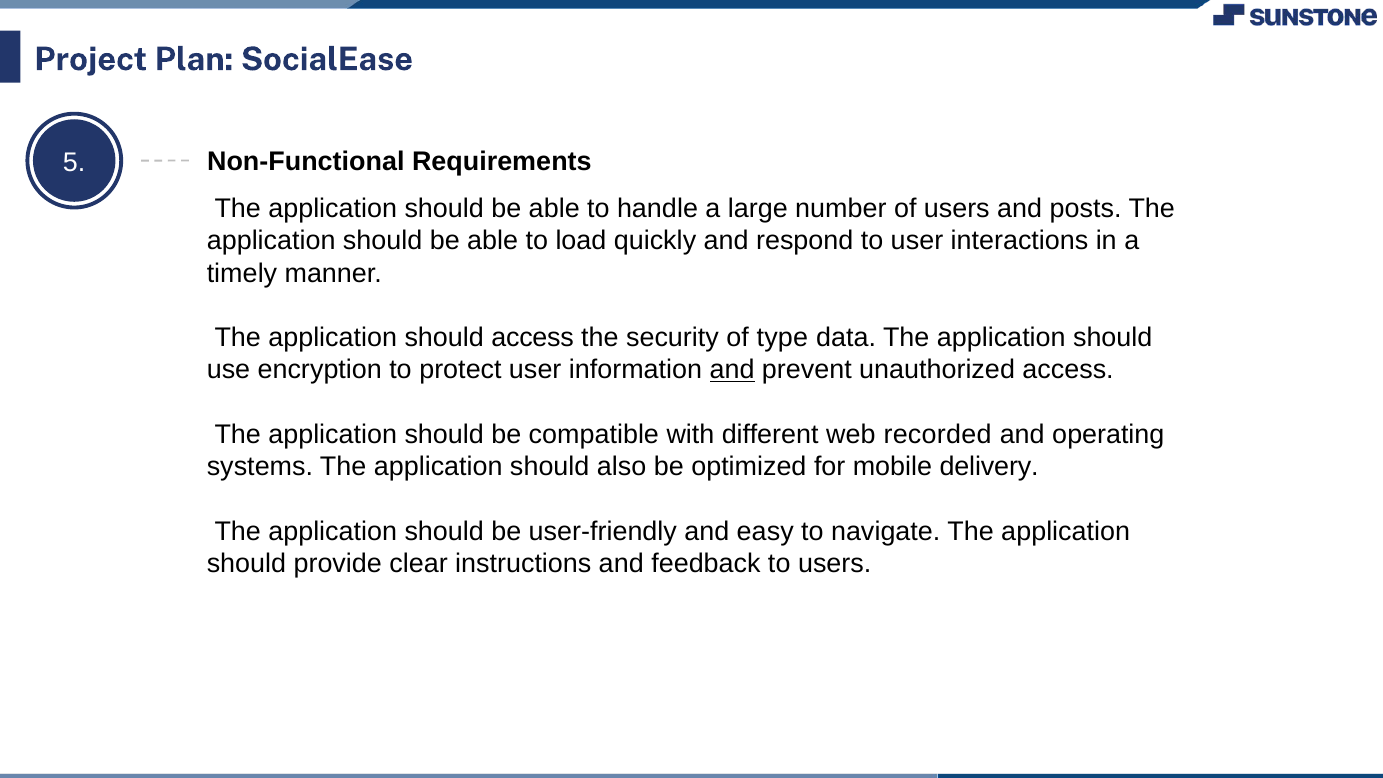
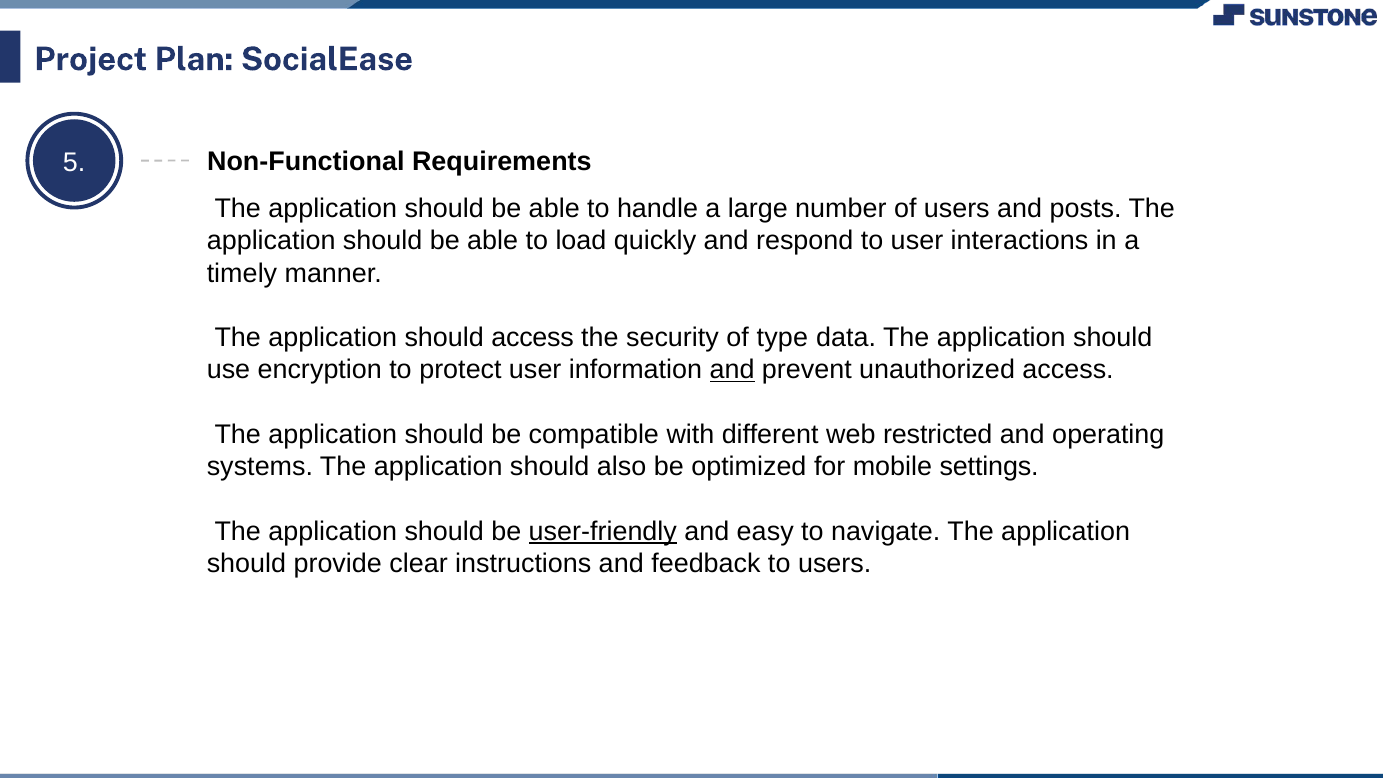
recorded: recorded -> restricted
delivery: delivery -> settings
user-friendly underline: none -> present
